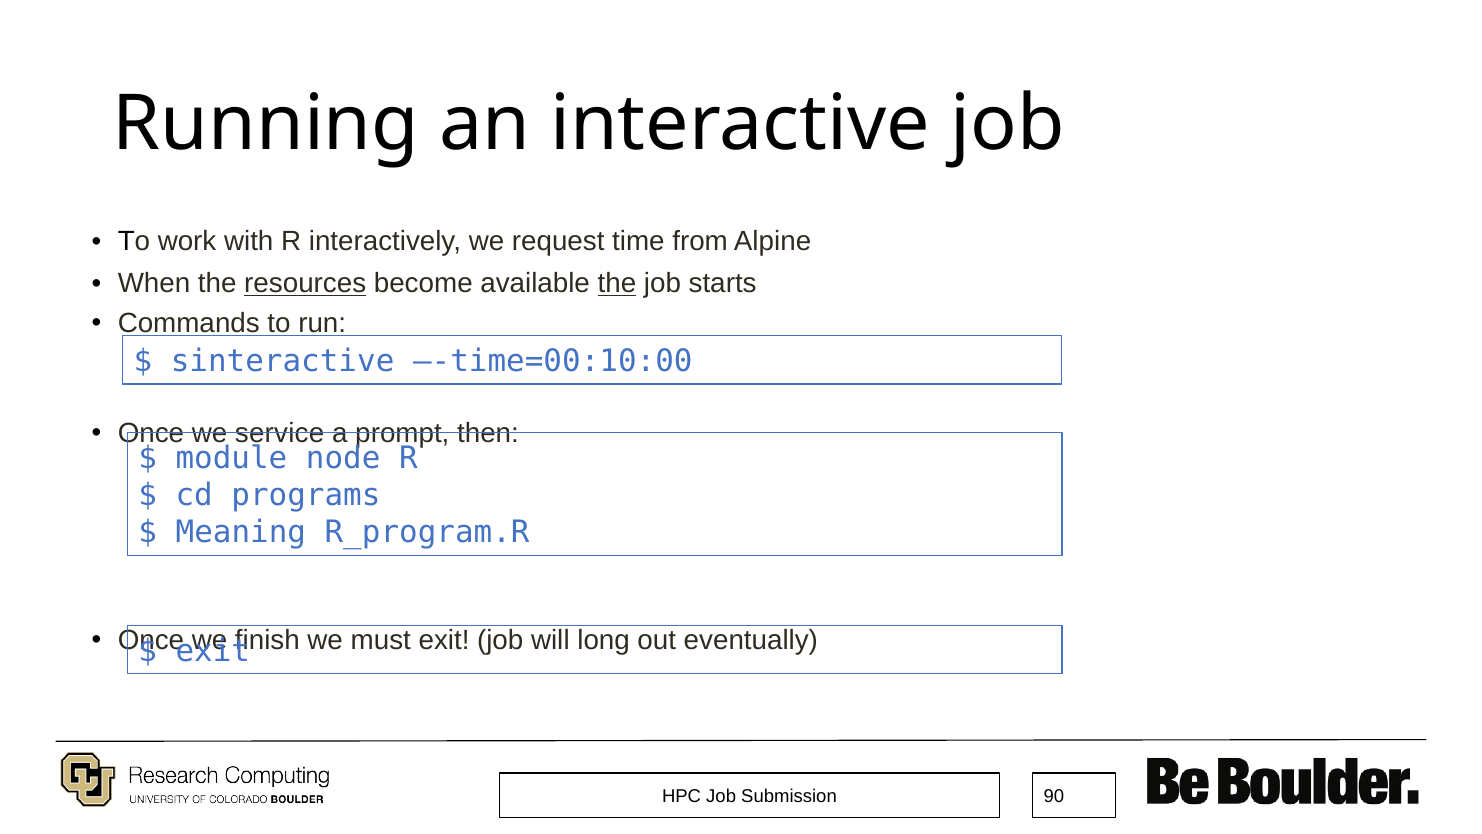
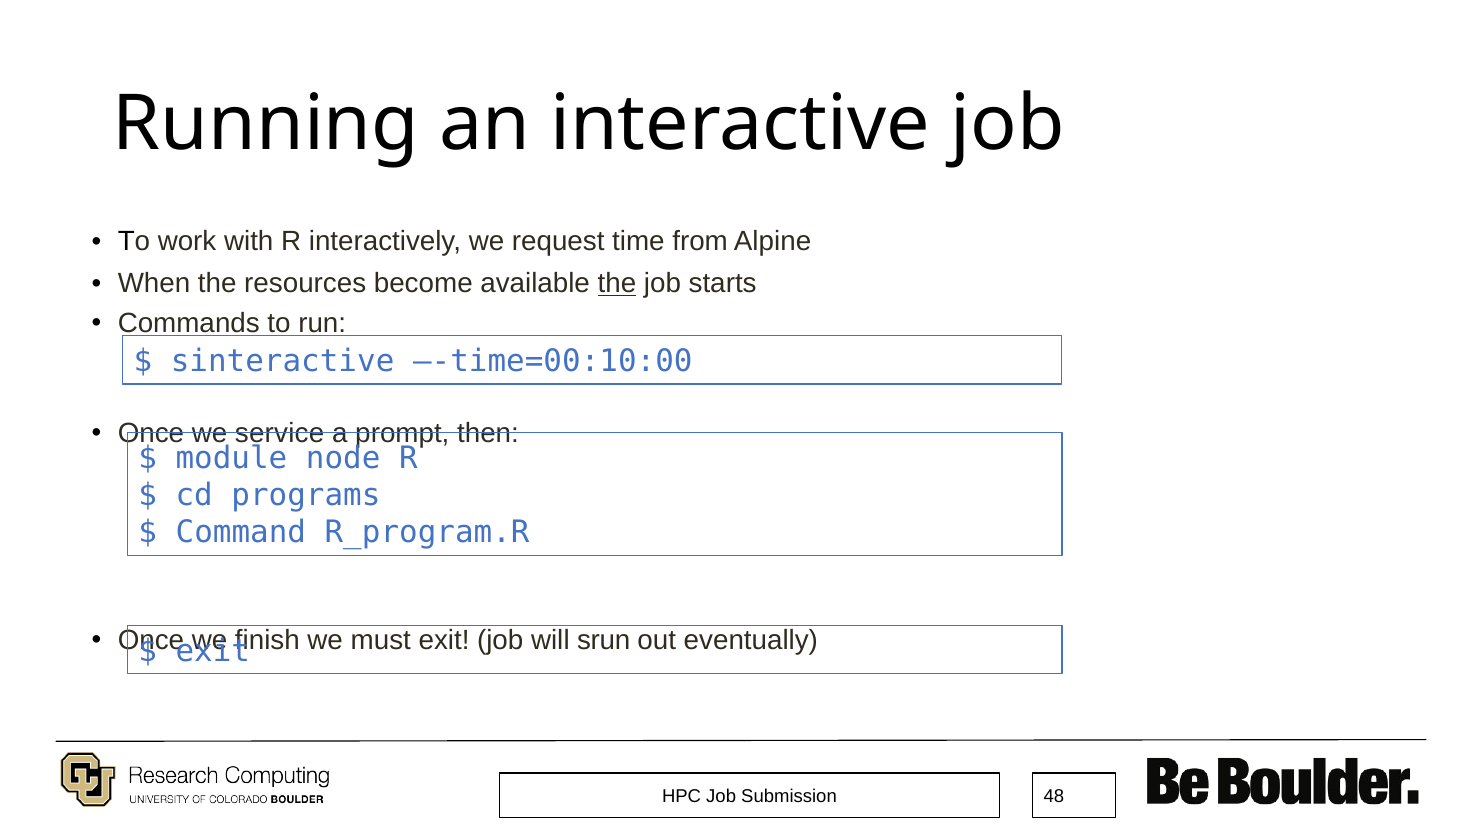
resources underline: present -> none
Meaning: Meaning -> Command
long: long -> srun
90: 90 -> 48
